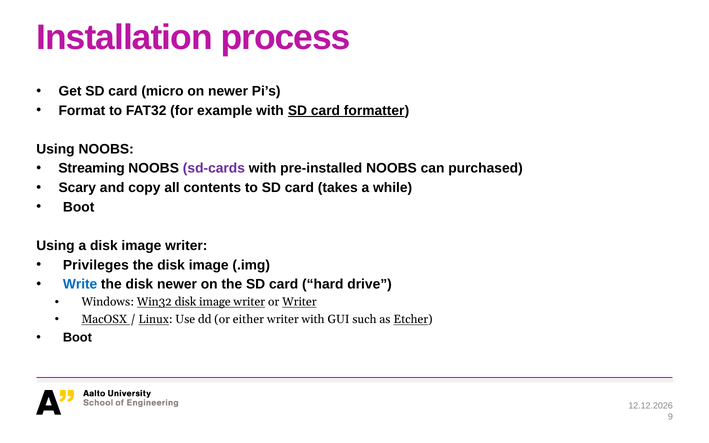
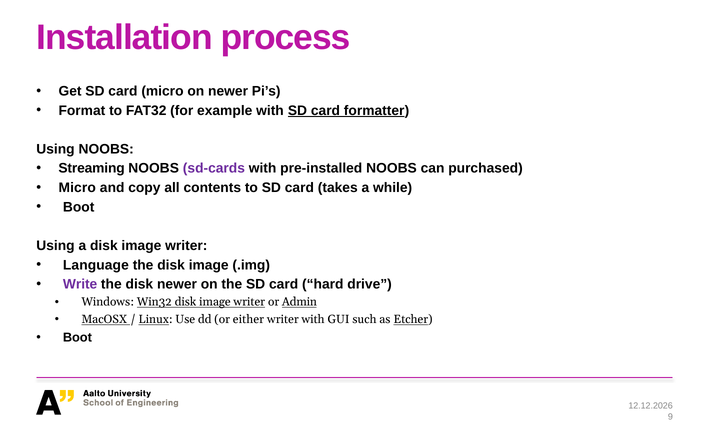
Scary at (77, 188): Scary -> Micro
Privileges: Privileges -> Language
Write colour: blue -> purple
or Writer: Writer -> Admin
